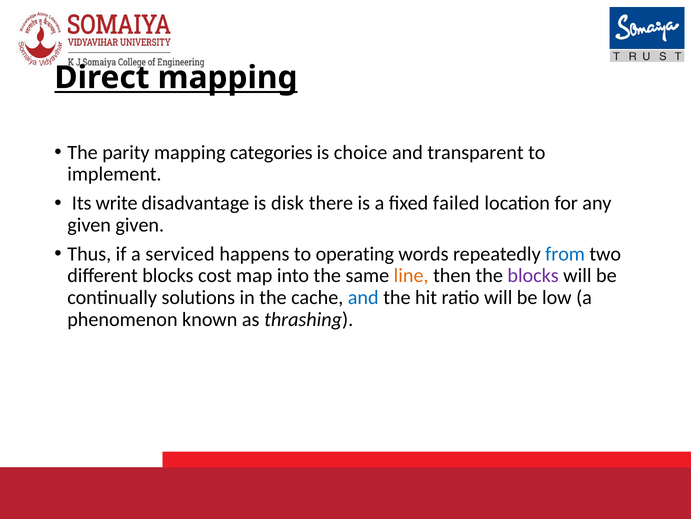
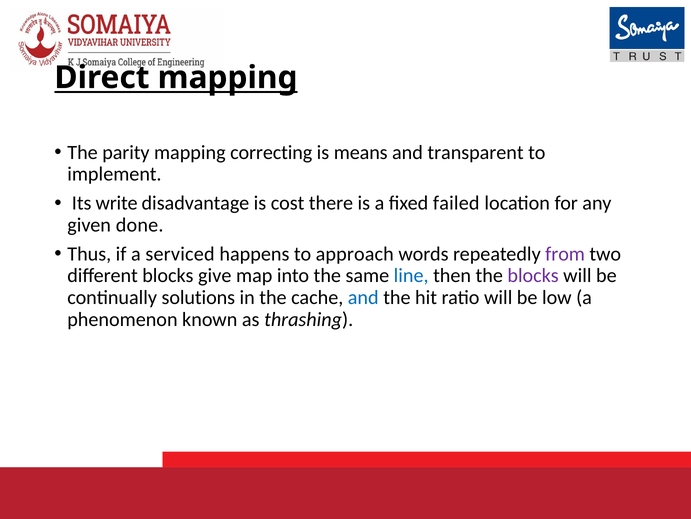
categories: categories -> correcting
choice: choice -> means
disk: disk -> cost
given given: given -> done
operating: operating -> approach
from colour: blue -> purple
cost: cost -> give
line colour: orange -> blue
